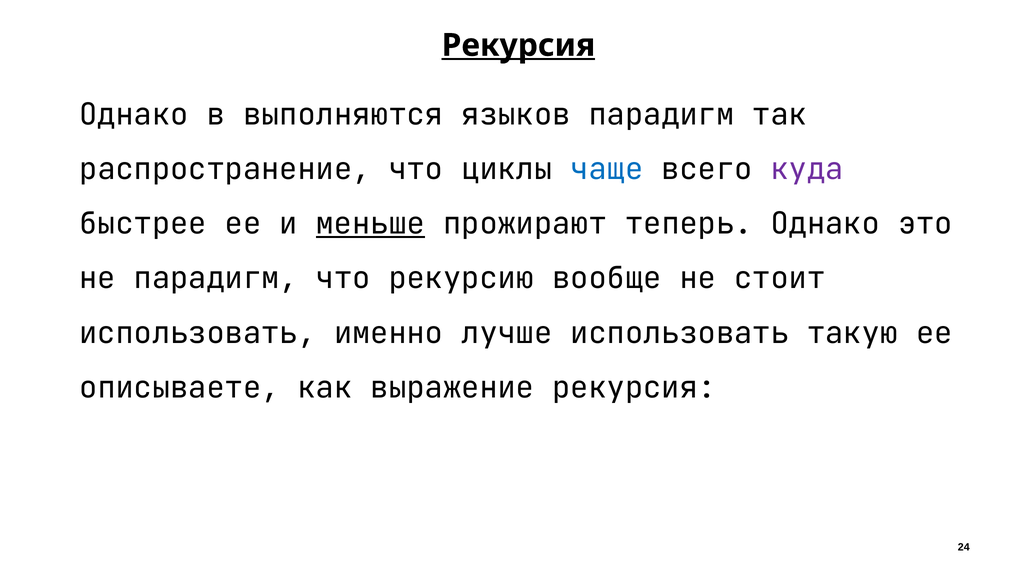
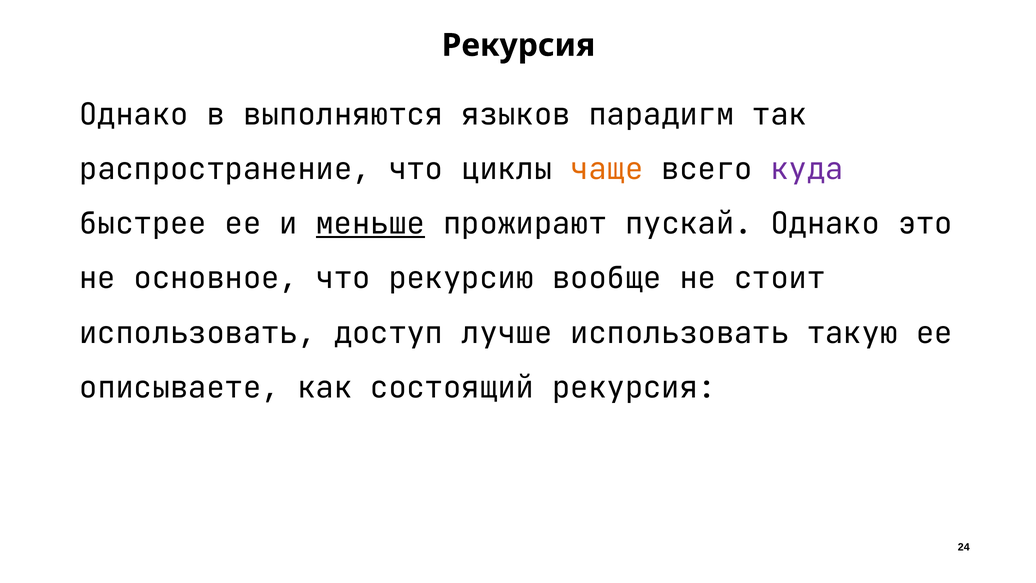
Рекурсия at (518, 45) underline: present -> none
чаще colour: blue -> orange
теперь: теперь -> пускай
не парадигм: парадигм -> основное
именно: именно -> доступ
выражение: выражение -> состоящий
